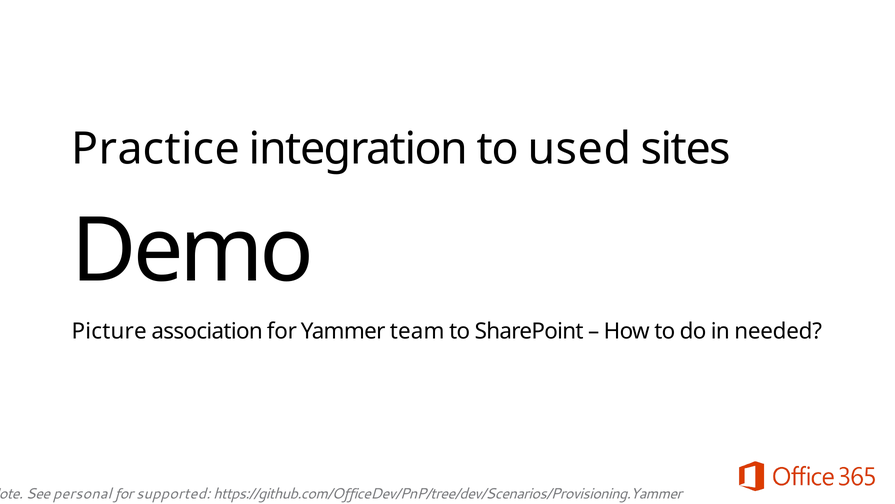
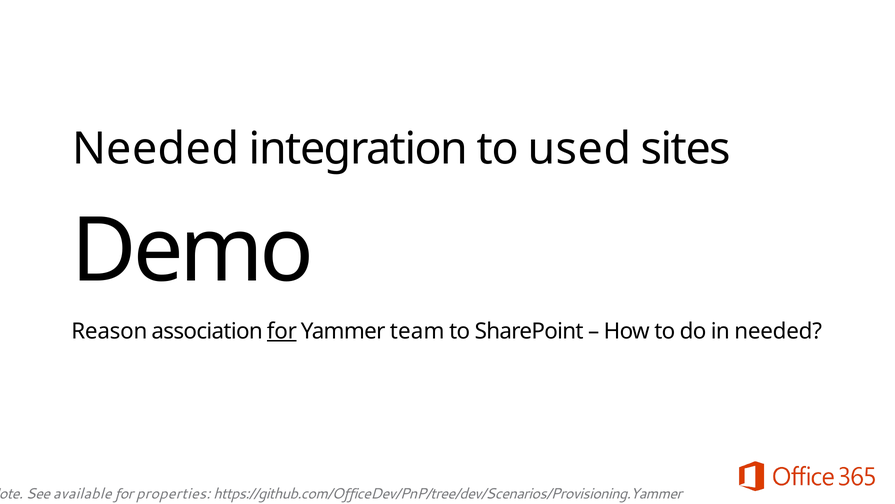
Practice at (156, 149): Practice -> Needed
Picture: Picture -> Reason
for at (282, 331) underline: none -> present
personal: personal -> available
supported: supported -> properties
